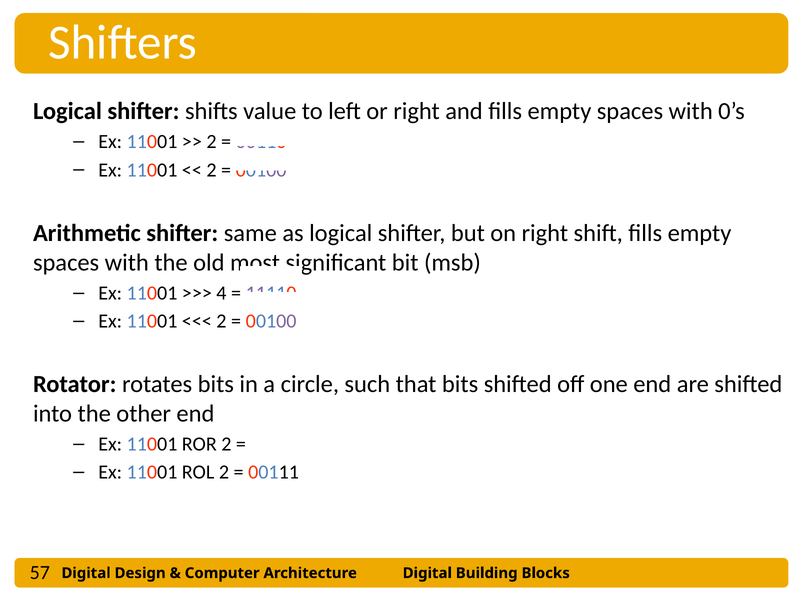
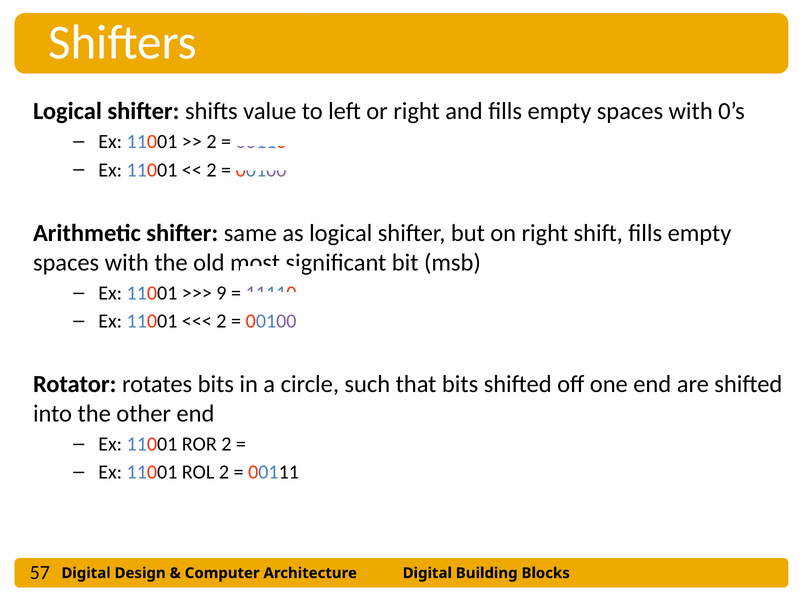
4: 4 -> 9
